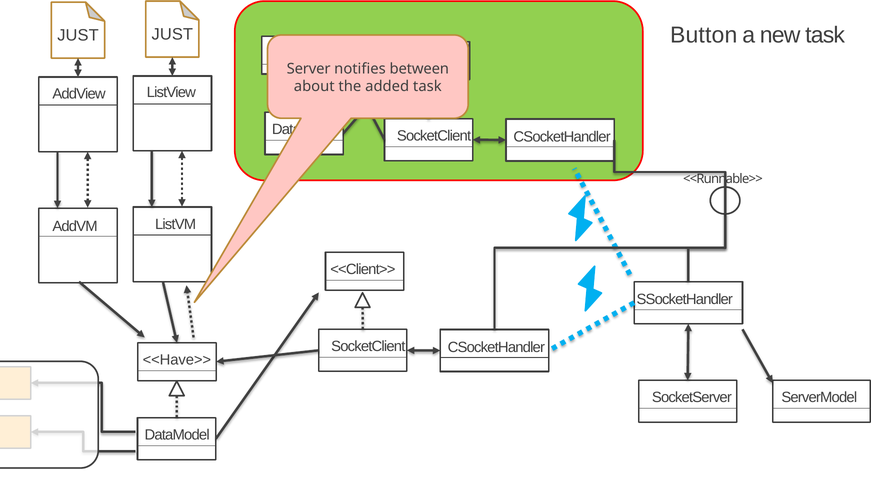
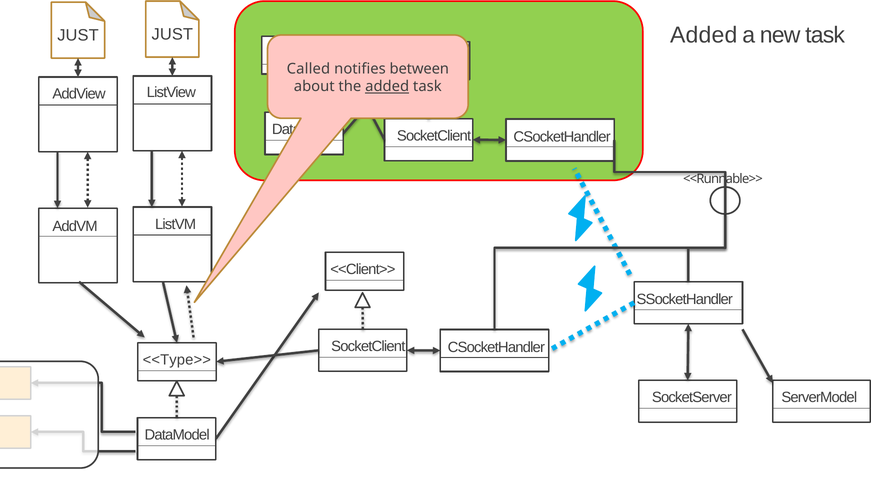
Button at (704, 35): Button -> Added
Server: Server -> Called
added at (387, 86) underline: none -> present
<<Have>>: <<Have>> -> <<Type>>
